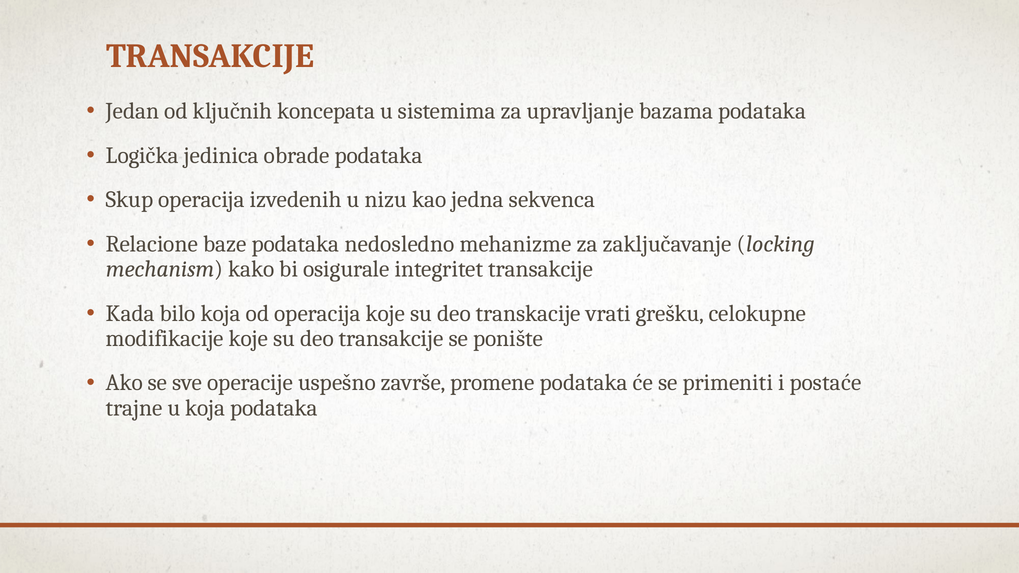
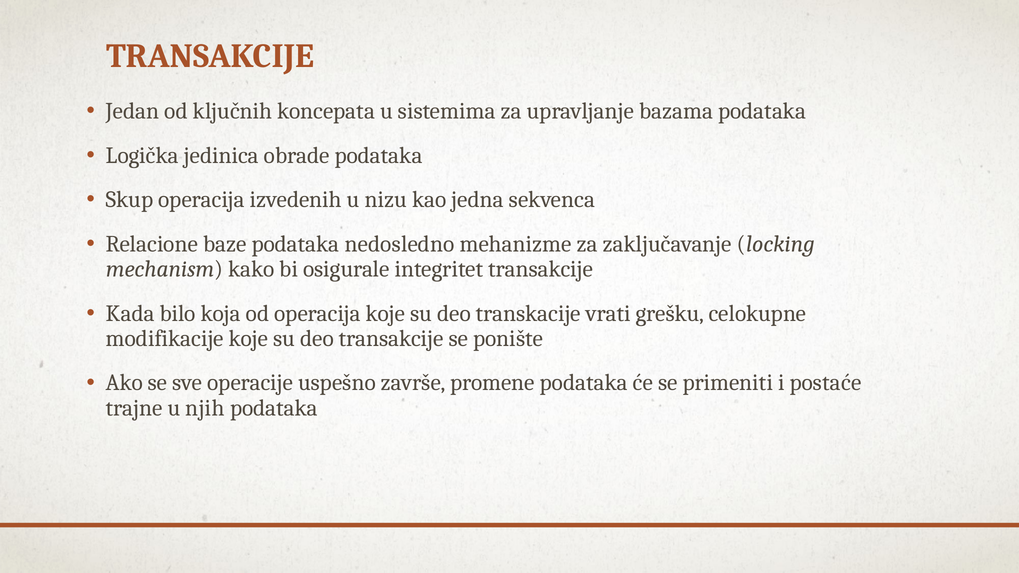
u koja: koja -> njih
